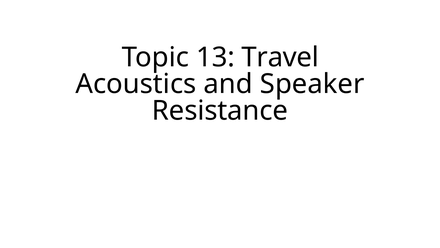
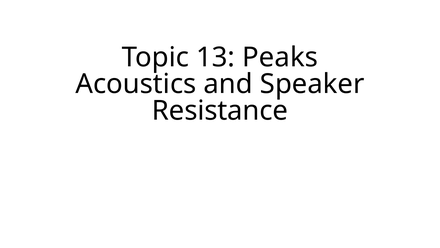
Travel: Travel -> Peaks
